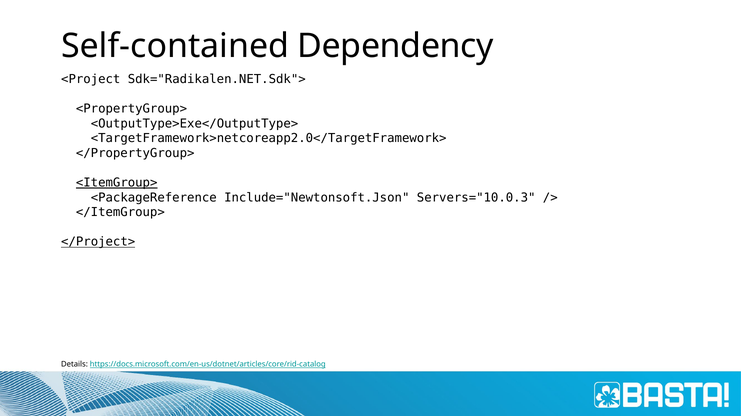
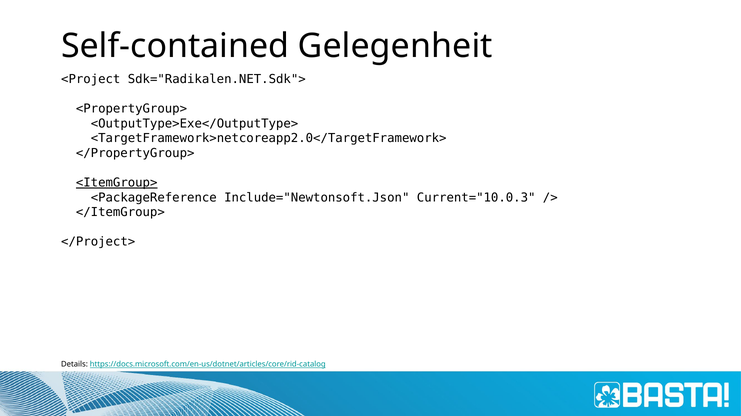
Dependency: Dependency -> Gelegenheit
Servers="10.0.3: Servers="10.0.3 -> Current="10.0.3
</Project> underline: present -> none
